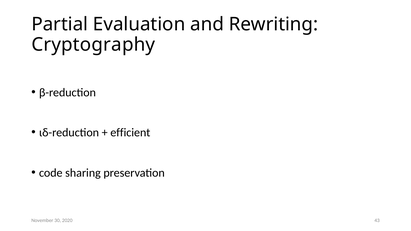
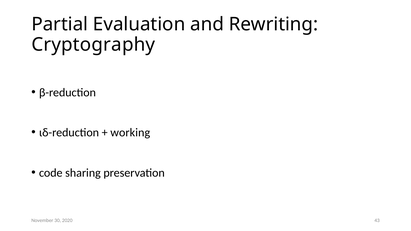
efficient: efficient -> working
